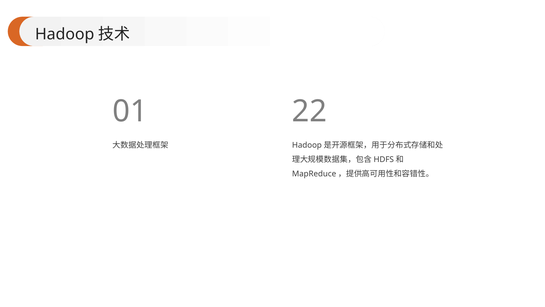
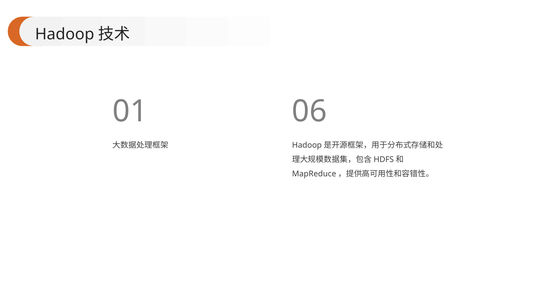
22: 22 -> 06
